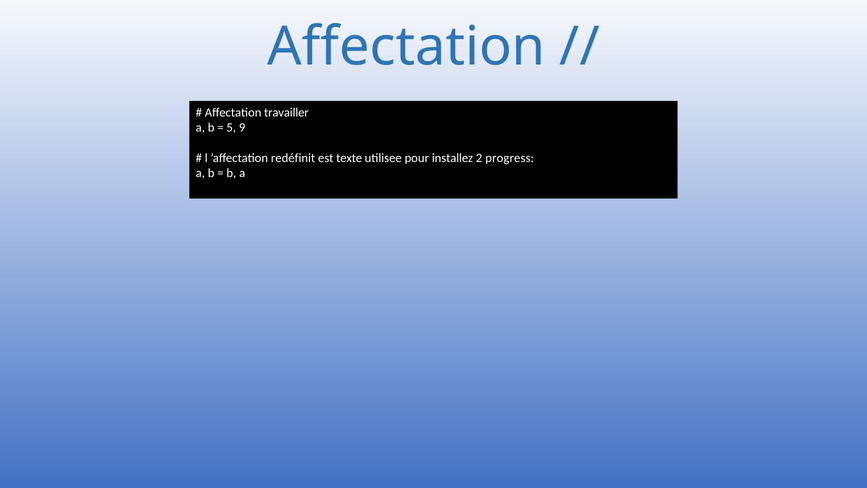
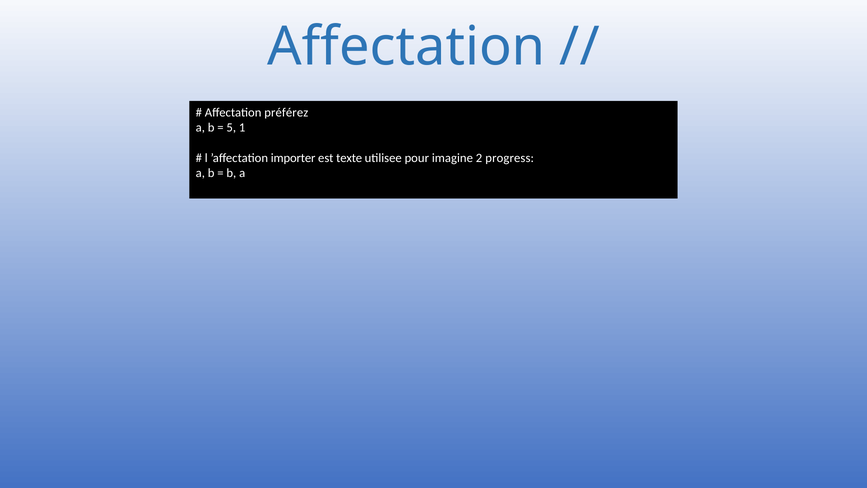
travailler: travailler -> préférez
9: 9 -> 1
redéfinit: redéfinit -> importer
installez: installez -> imagine
